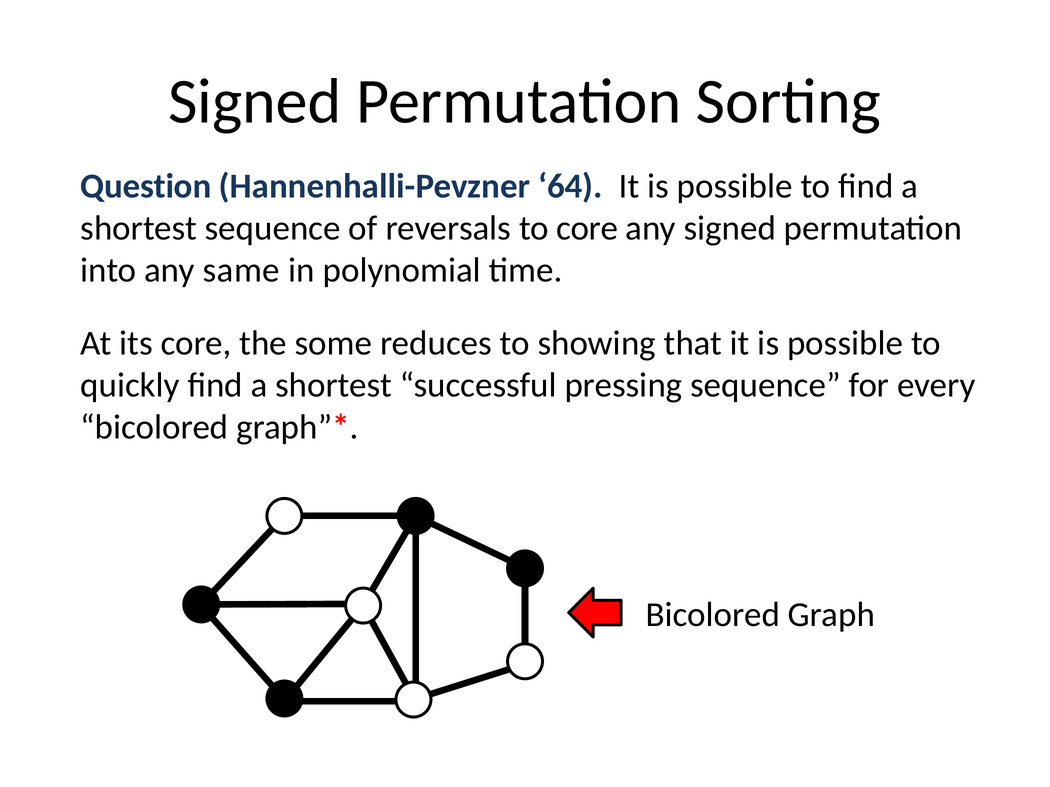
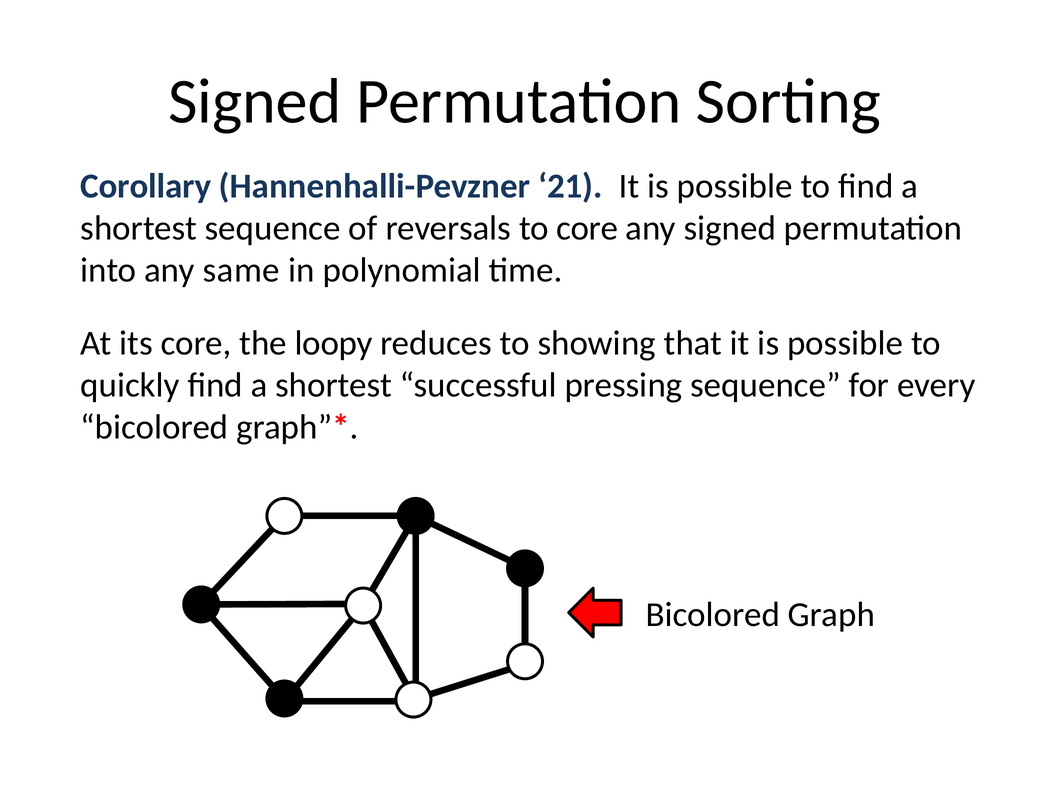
Question: Question -> Corollary
64: 64 -> 21
some: some -> loopy
